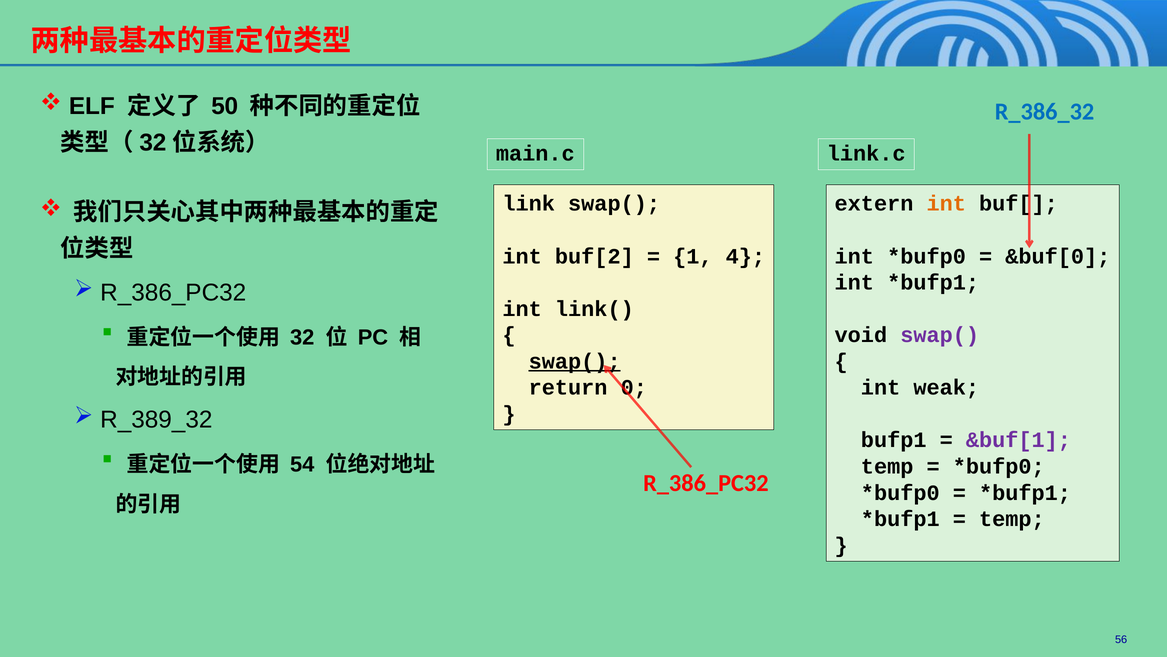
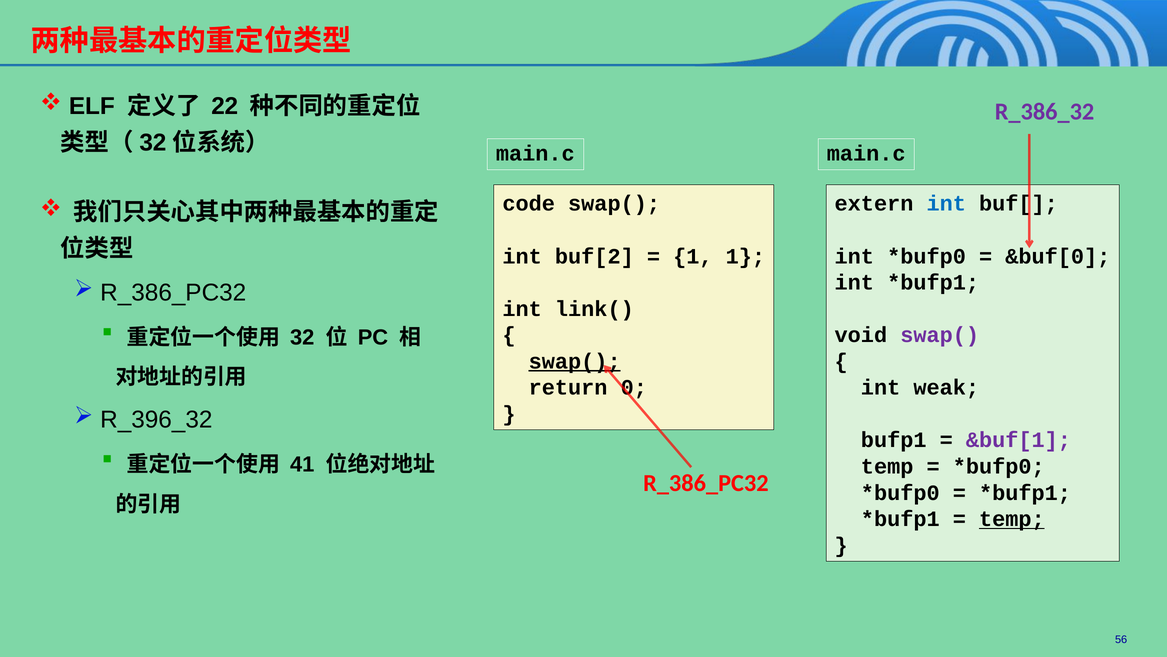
50: 50 -> 22
R_386_32 colour: blue -> purple
main.c link.c: link.c -> main.c
link: link -> code
int at (946, 204) colour: orange -> blue
1 4: 4 -> 1
R_389_32: R_389_32 -> R_396_32
54: 54 -> 41
temp at (1012, 519) underline: none -> present
